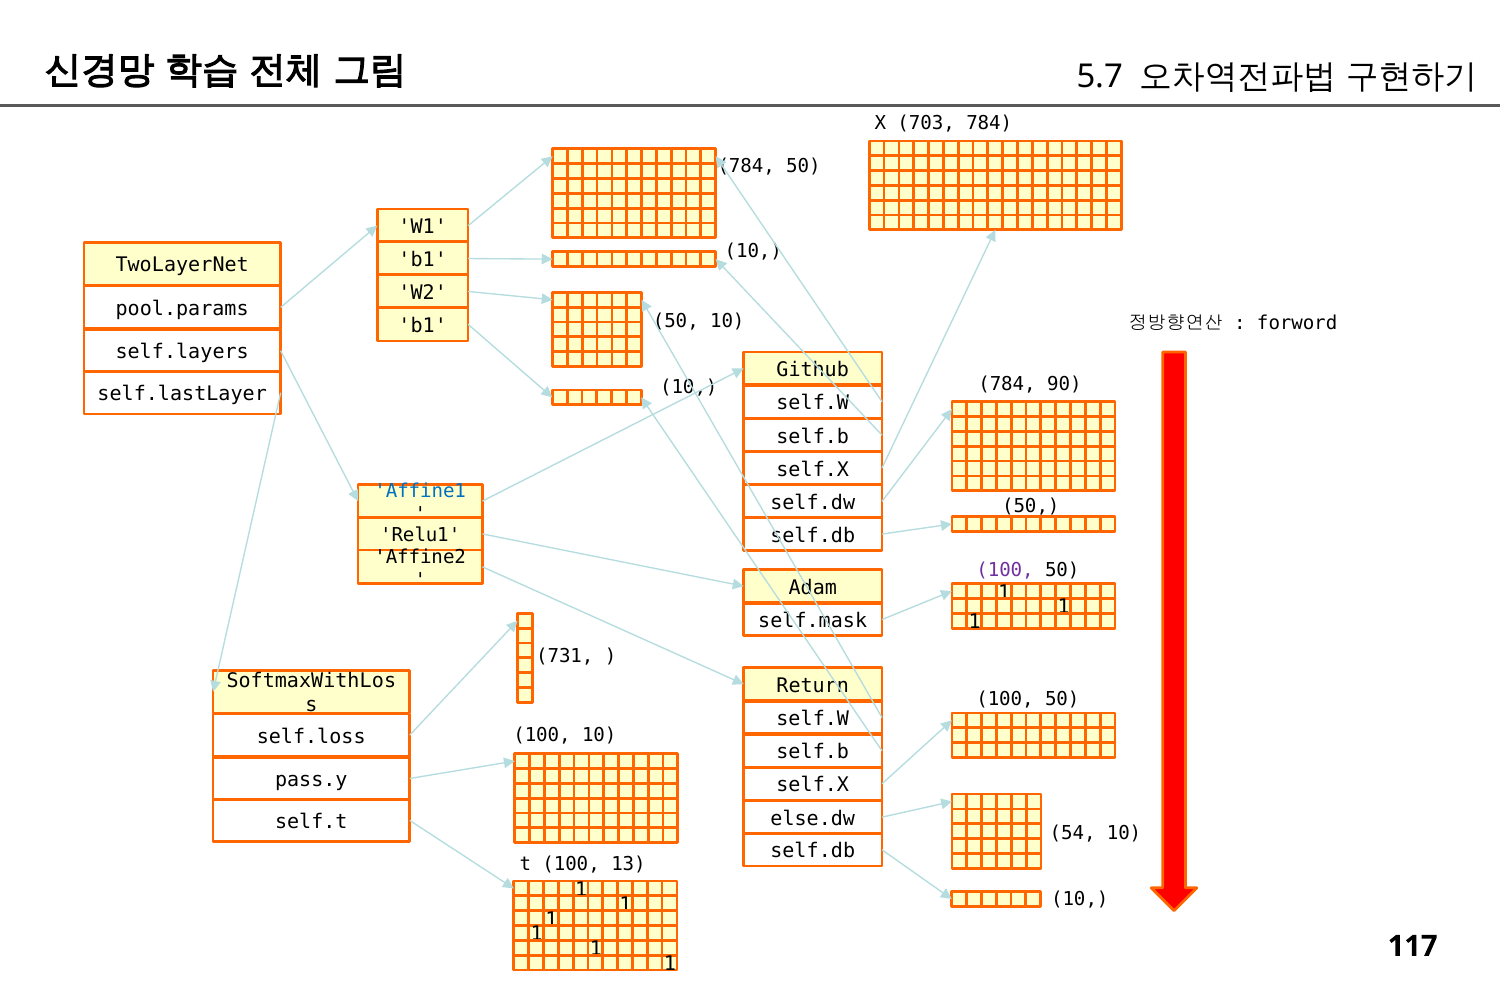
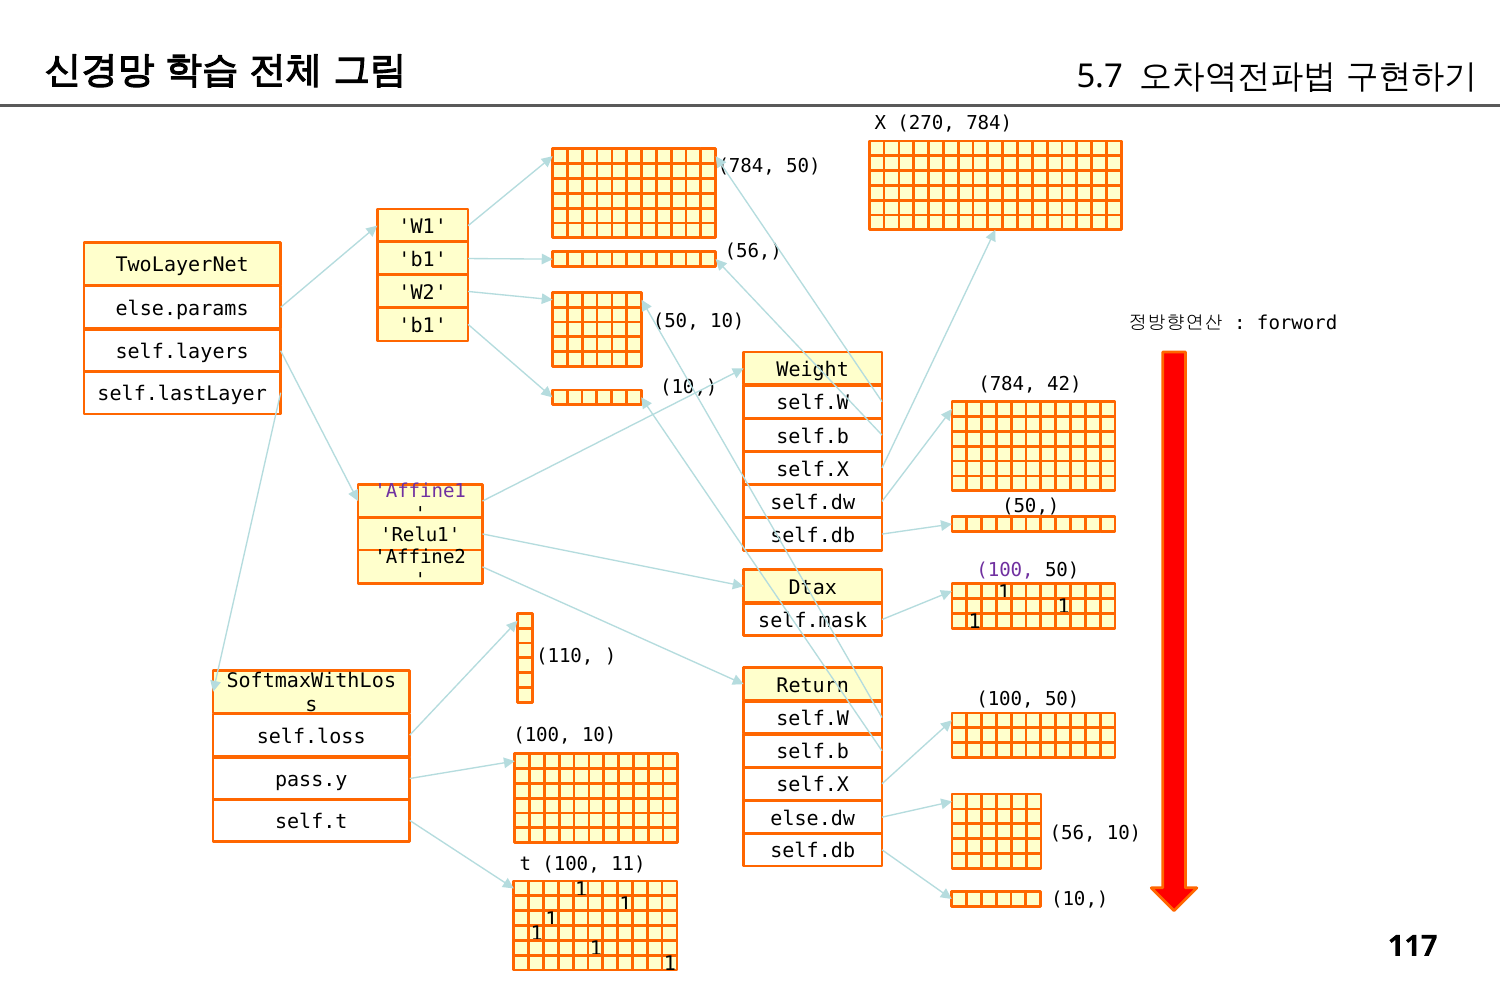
703: 703 -> 270
10 at (753, 251): 10 -> 56
pool.params: pool.params -> else.params
Github: Github -> Weight
90: 90 -> 42
Affine1 colour: blue -> purple
Adam: Adam -> Dtax
731: 731 -> 110
54 at (1073, 832): 54 -> 56
13: 13 -> 11
